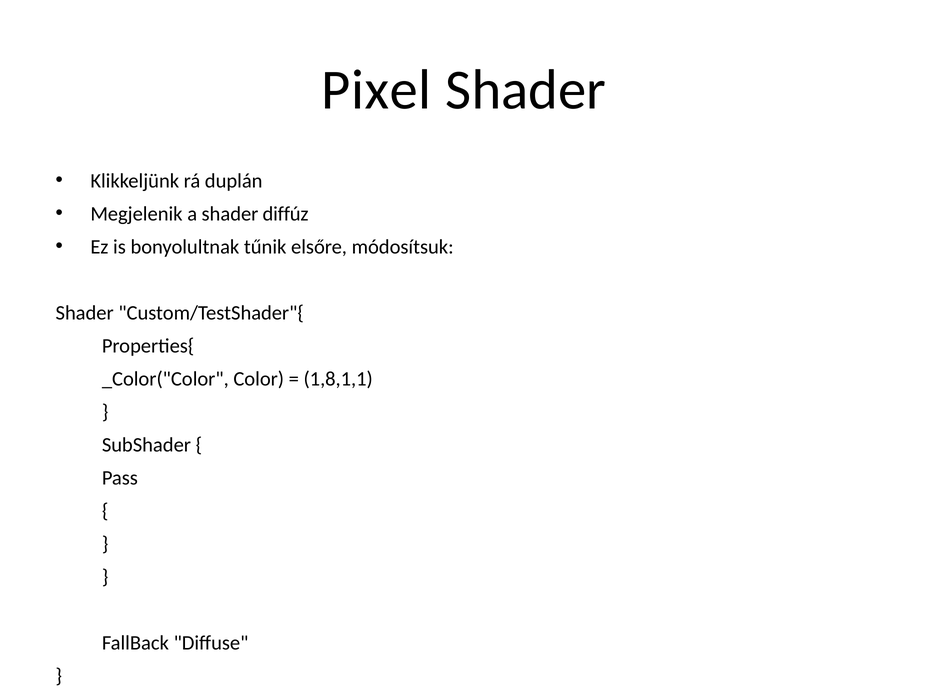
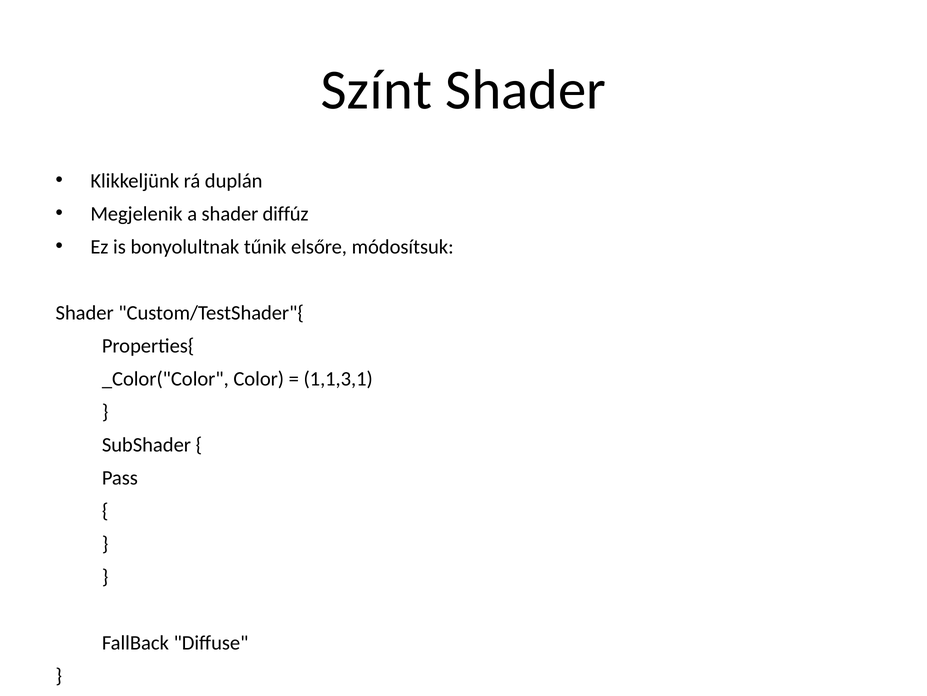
Pixel: Pixel -> Színt
1,8,1,1: 1,8,1,1 -> 1,1,3,1
